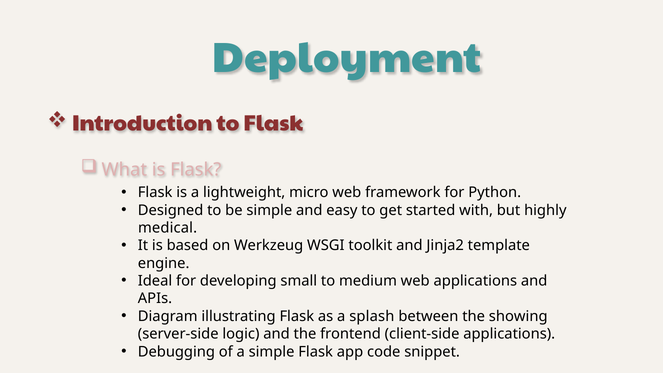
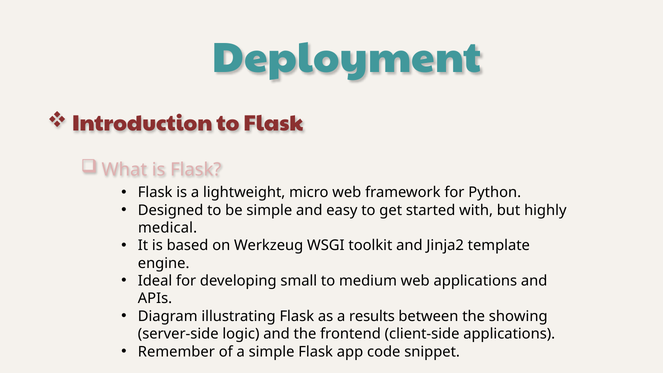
splash: splash -> results
Debugging: Debugging -> Remember
